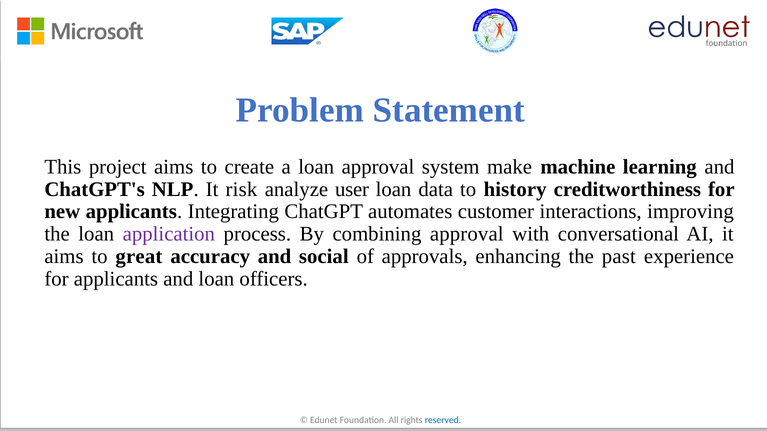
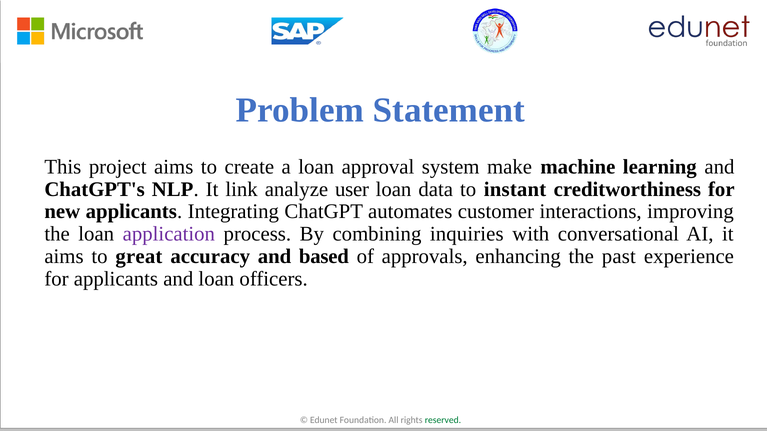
risk: risk -> link
history: history -> instant
combining approval: approval -> inquiries
social: social -> based
reserved colour: blue -> green
